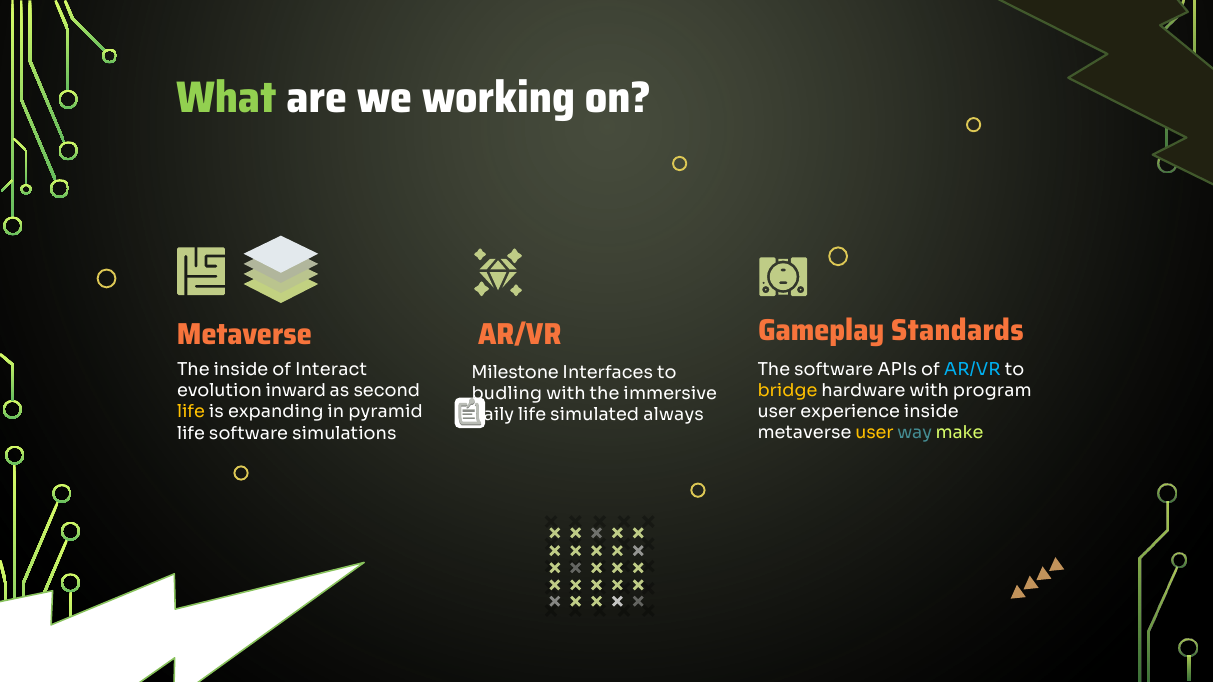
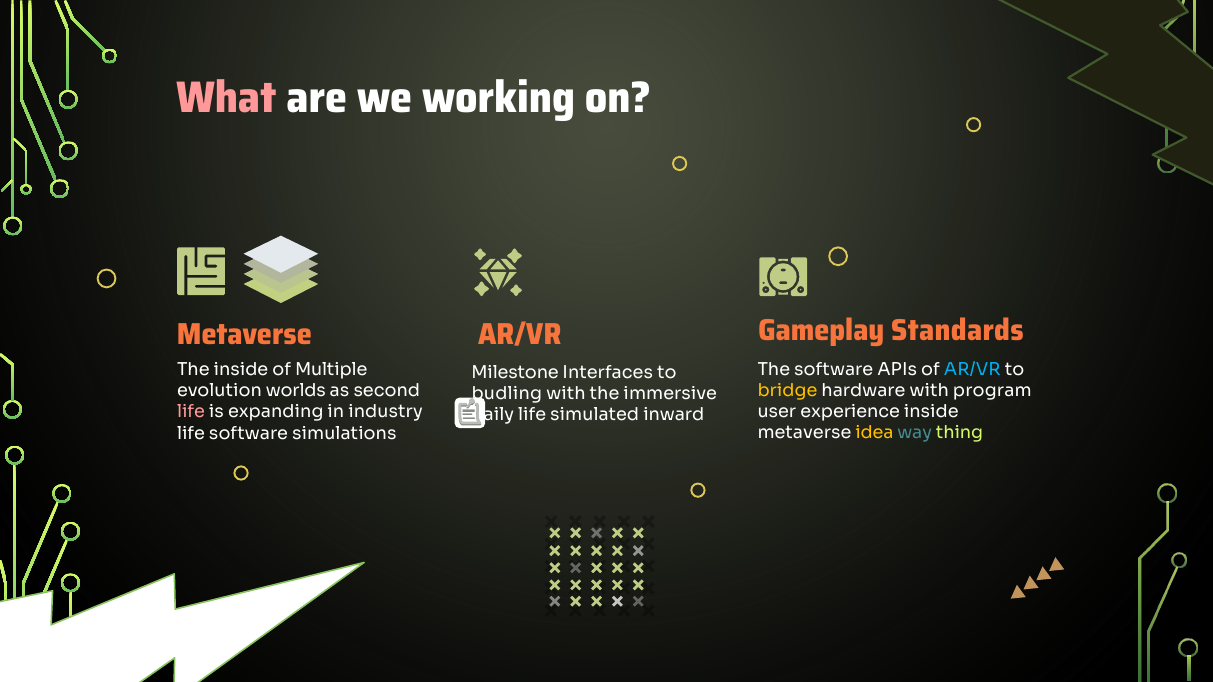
What colour: light green -> pink
Interact: Interact -> Multiple
inward: inward -> worlds
life at (191, 412) colour: yellow -> pink
pyramid: pyramid -> industry
always: always -> inward
metaverse user: user -> idea
make: make -> thing
